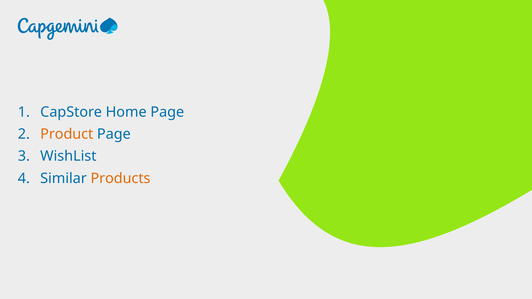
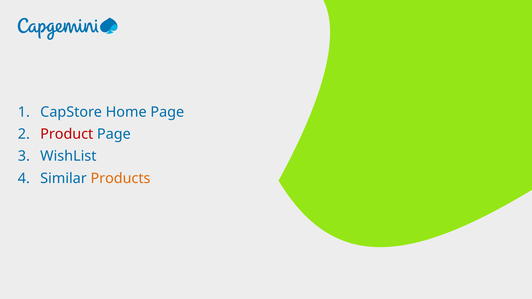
Product colour: orange -> red
